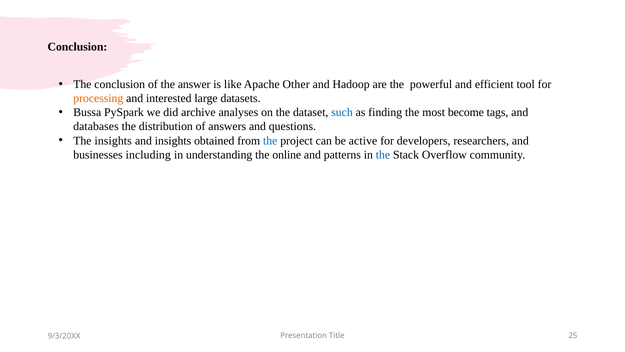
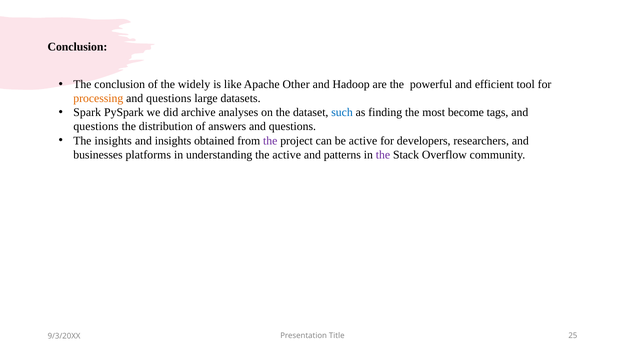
answer: answer -> widely
interested at (169, 98): interested -> questions
Bussa: Bussa -> Spark
databases at (96, 126): databases -> questions
the at (270, 141) colour: blue -> purple
including: including -> platforms
the online: online -> active
the at (383, 155) colour: blue -> purple
